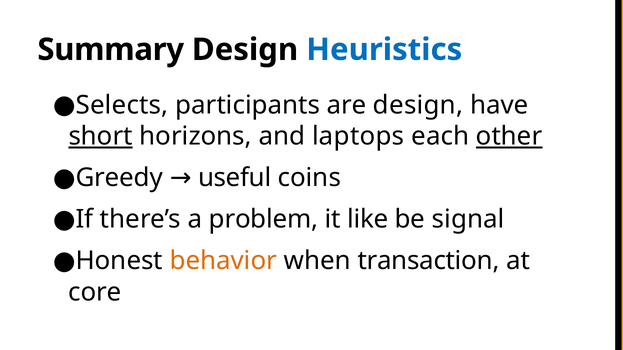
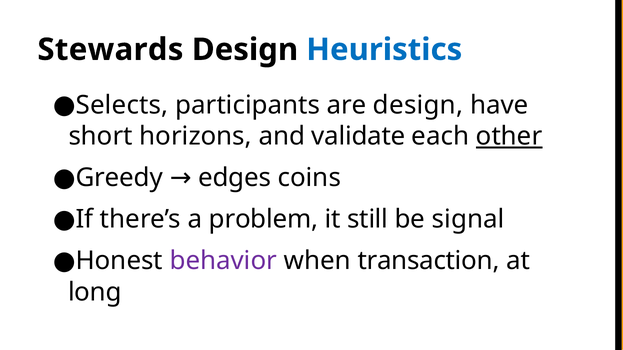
Summary: Summary -> Stewards
short underline: present -> none
laptops: laptops -> validate
useful: useful -> edges
like: like -> still
behavior colour: orange -> purple
core: core -> long
